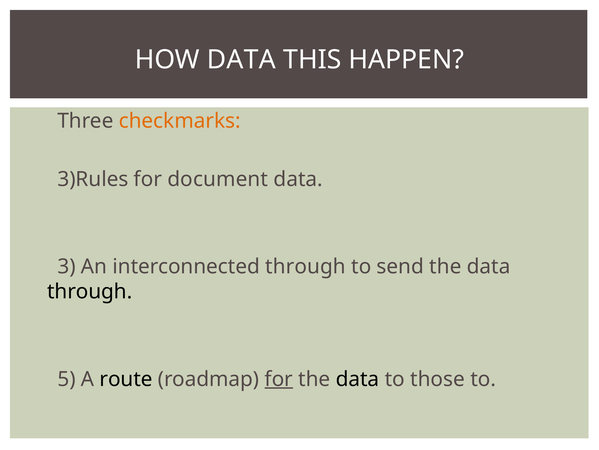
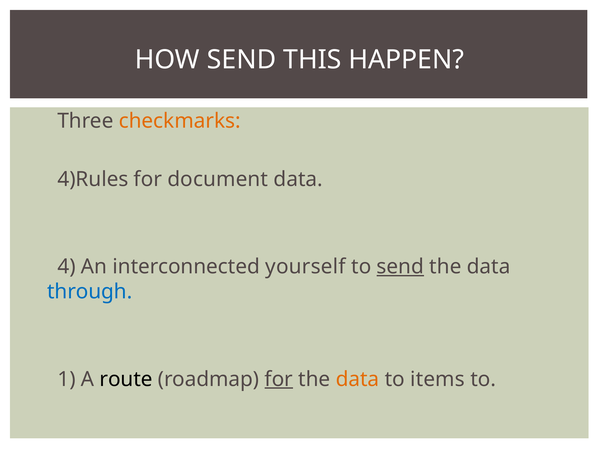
HOW DATA: DATA -> SEND
3)Rules: 3)Rules -> 4)Rules
3: 3 -> 4
interconnected through: through -> yourself
send at (400, 266) underline: none -> present
through at (90, 291) colour: black -> blue
5: 5 -> 1
data at (357, 379) colour: black -> orange
those: those -> items
